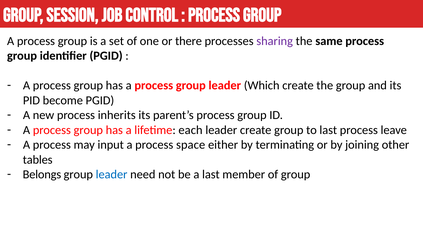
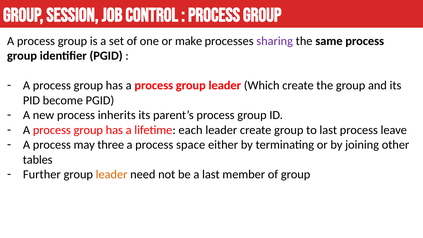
there: there -> make
input: input -> three
Belongs: Belongs -> Further
leader at (112, 174) colour: blue -> orange
